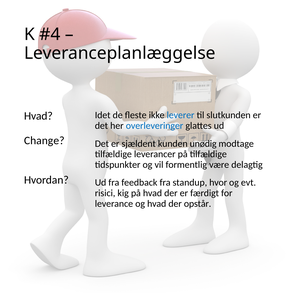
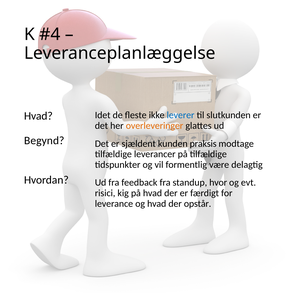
overleveringer colour: blue -> orange
Change: Change -> Begynd
unødig: unødig -> praksis
